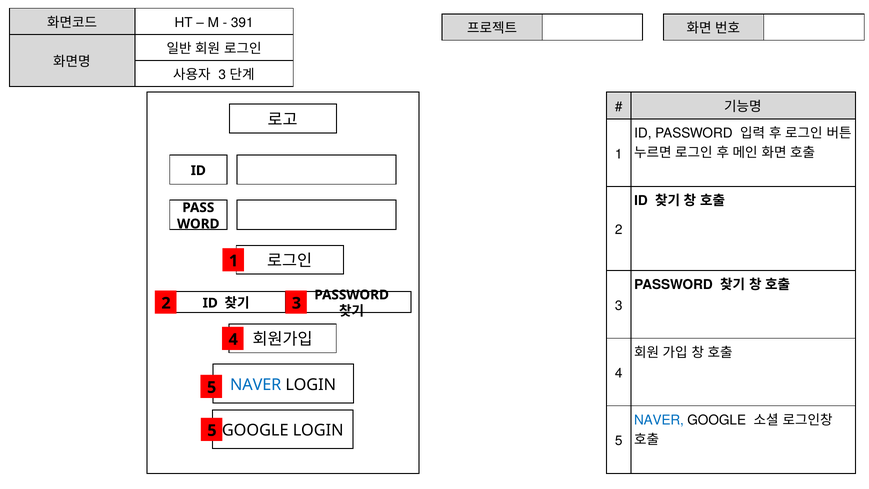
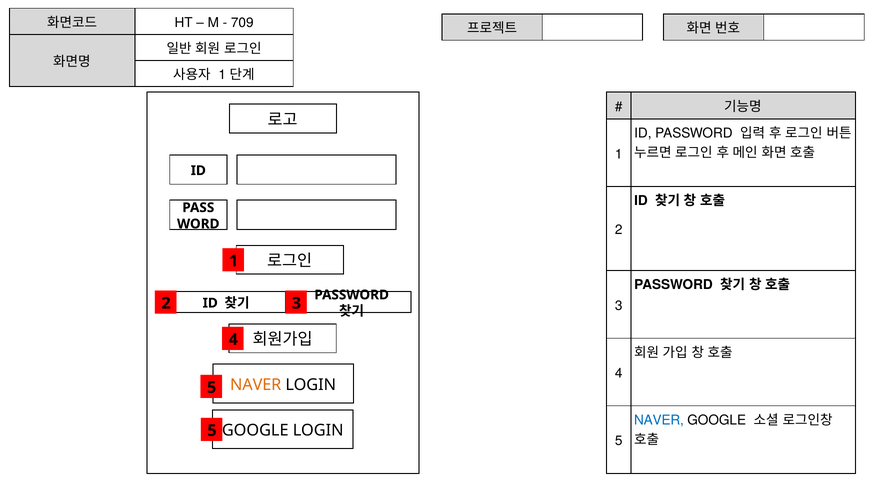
391: 391 -> 709
3 at (222, 75): 3 -> 1
NAVER at (256, 385) colour: blue -> orange
